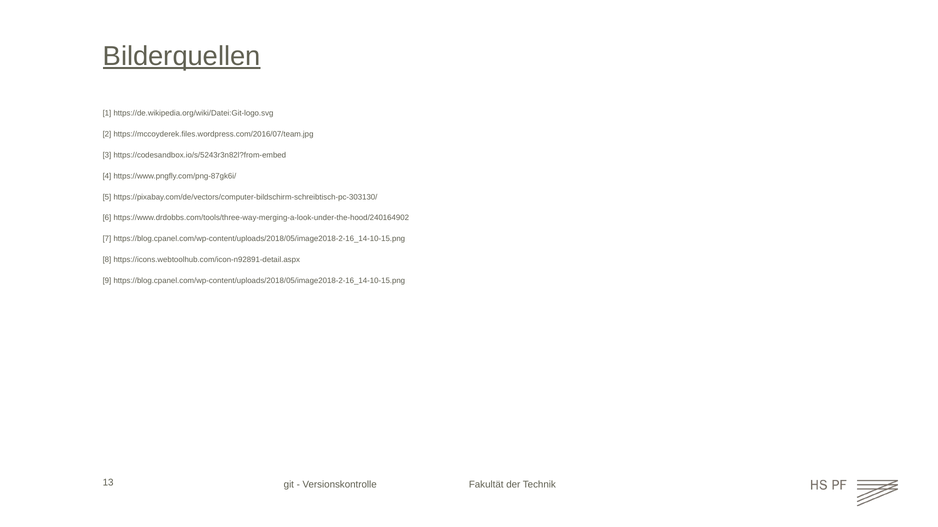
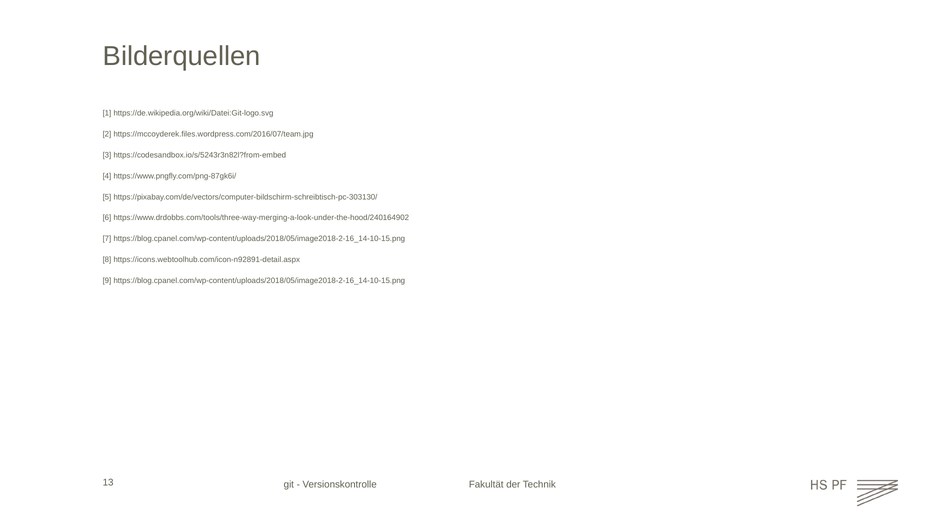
Bilderquellen underline: present -> none
